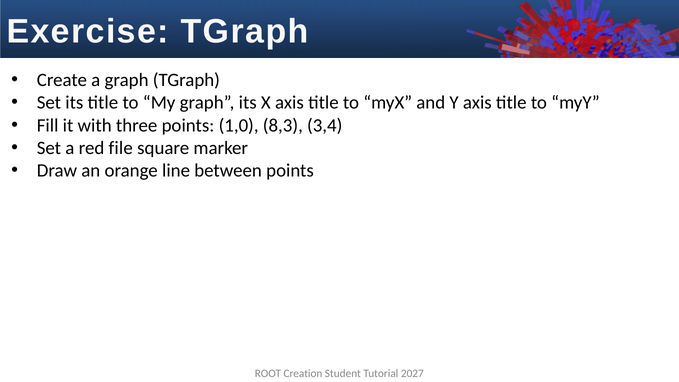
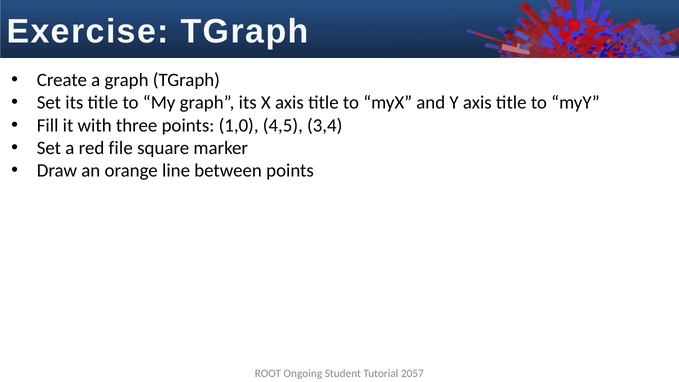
8,3: 8,3 -> 4,5
Creation: Creation -> Ongoing
2027: 2027 -> 2057
